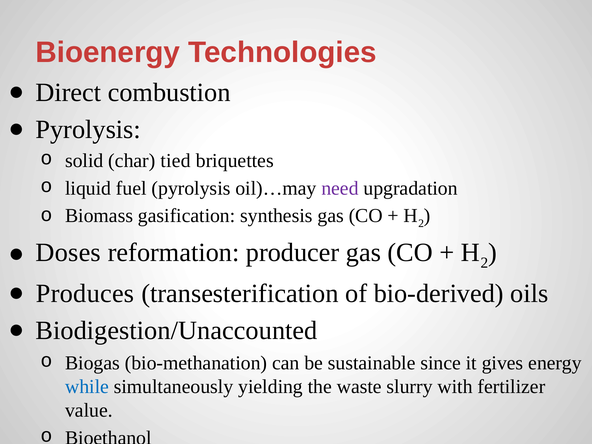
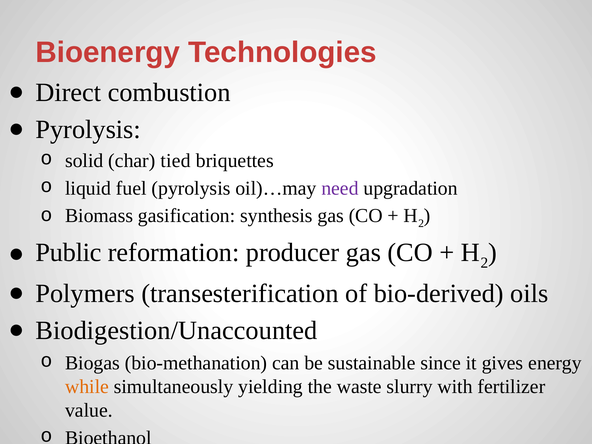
Doses: Doses -> Public
Produces: Produces -> Polymers
while colour: blue -> orange
